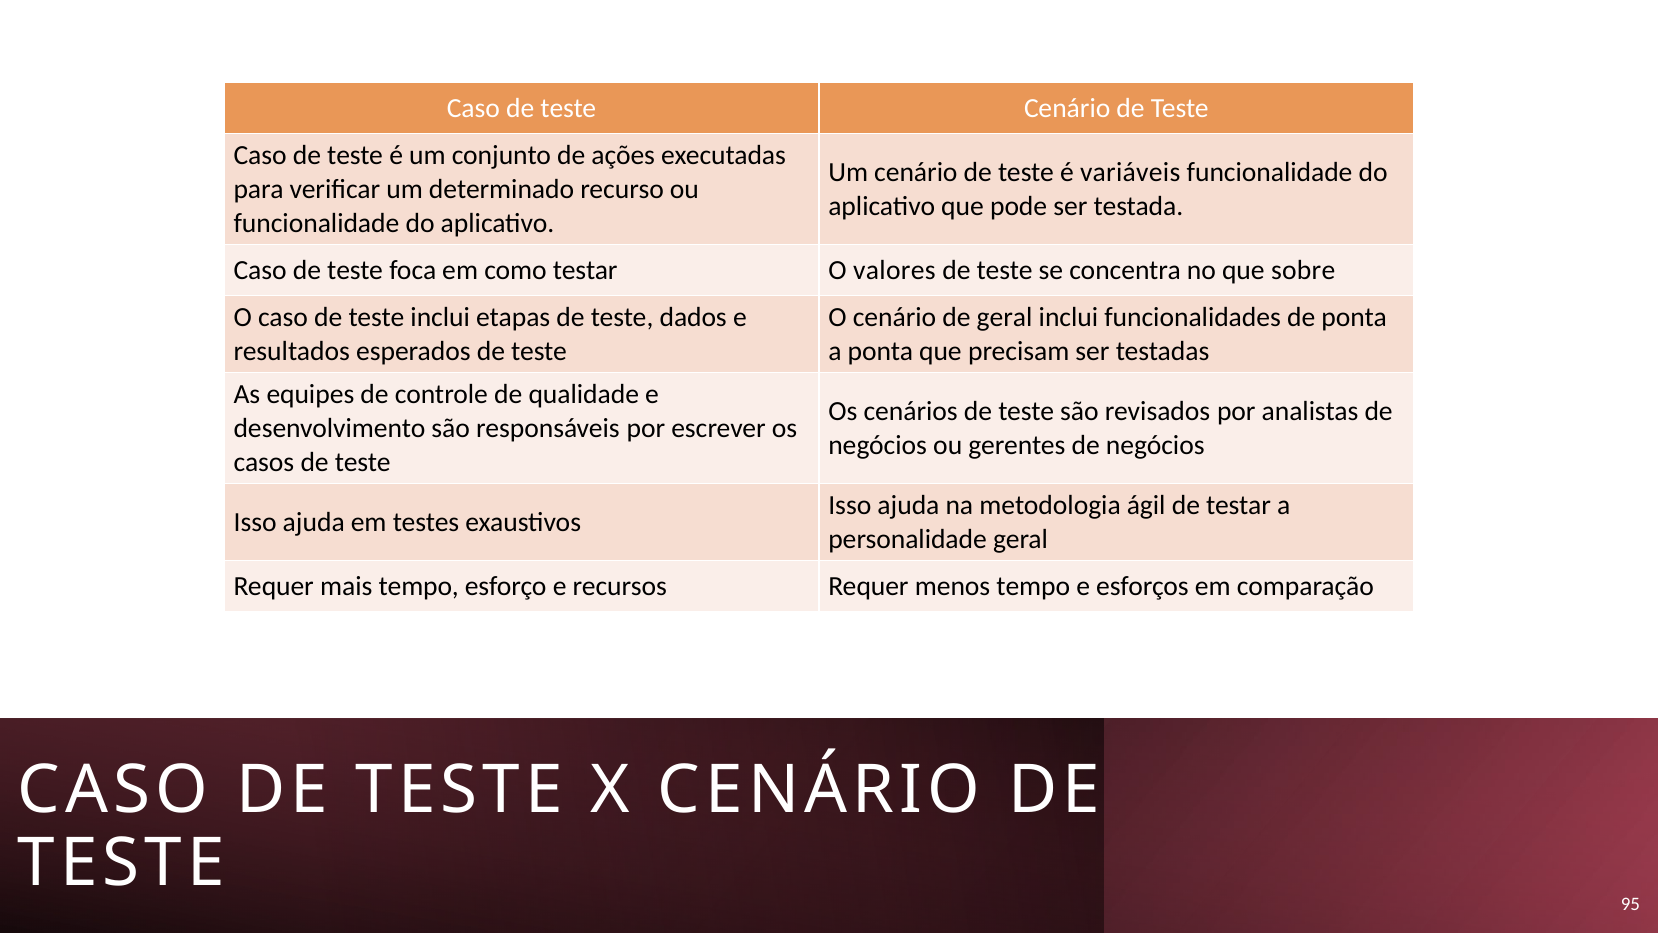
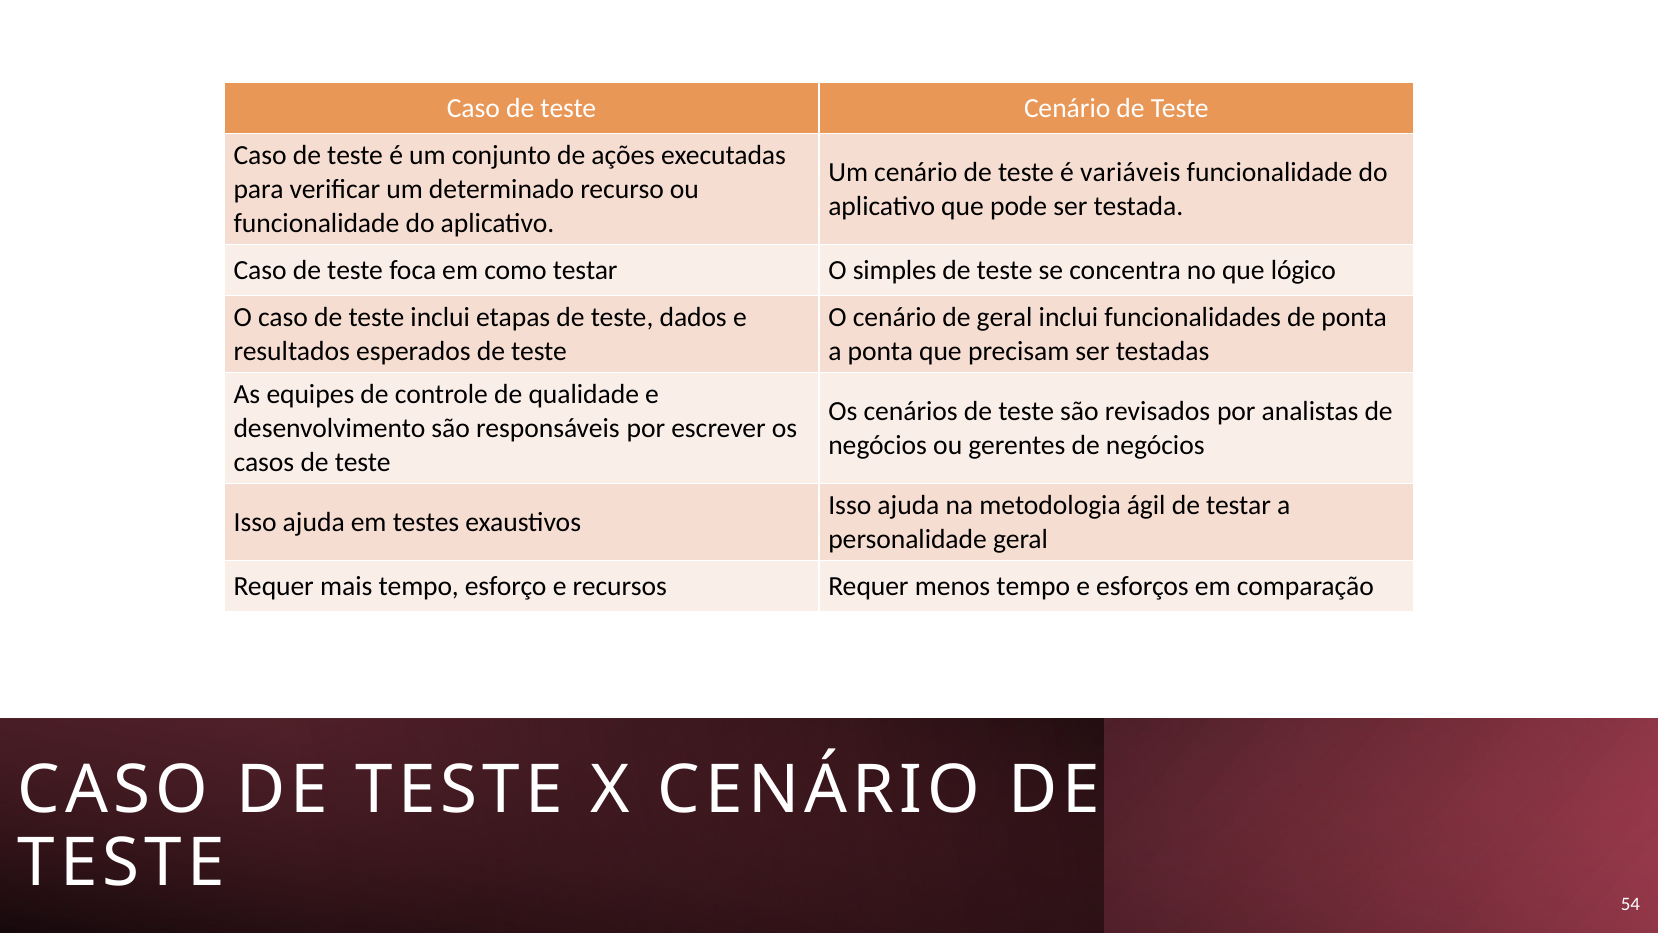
valores: valores -> simples
sobre: sobre -> lógico
95: 95 -> 54
